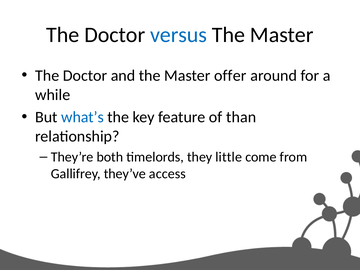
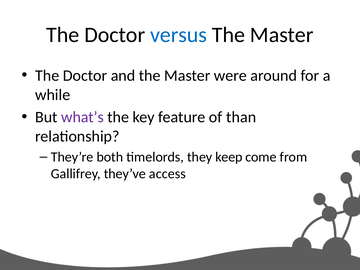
offer: offer -> were
what’s colour: blue -> purple
little: little -> keep
